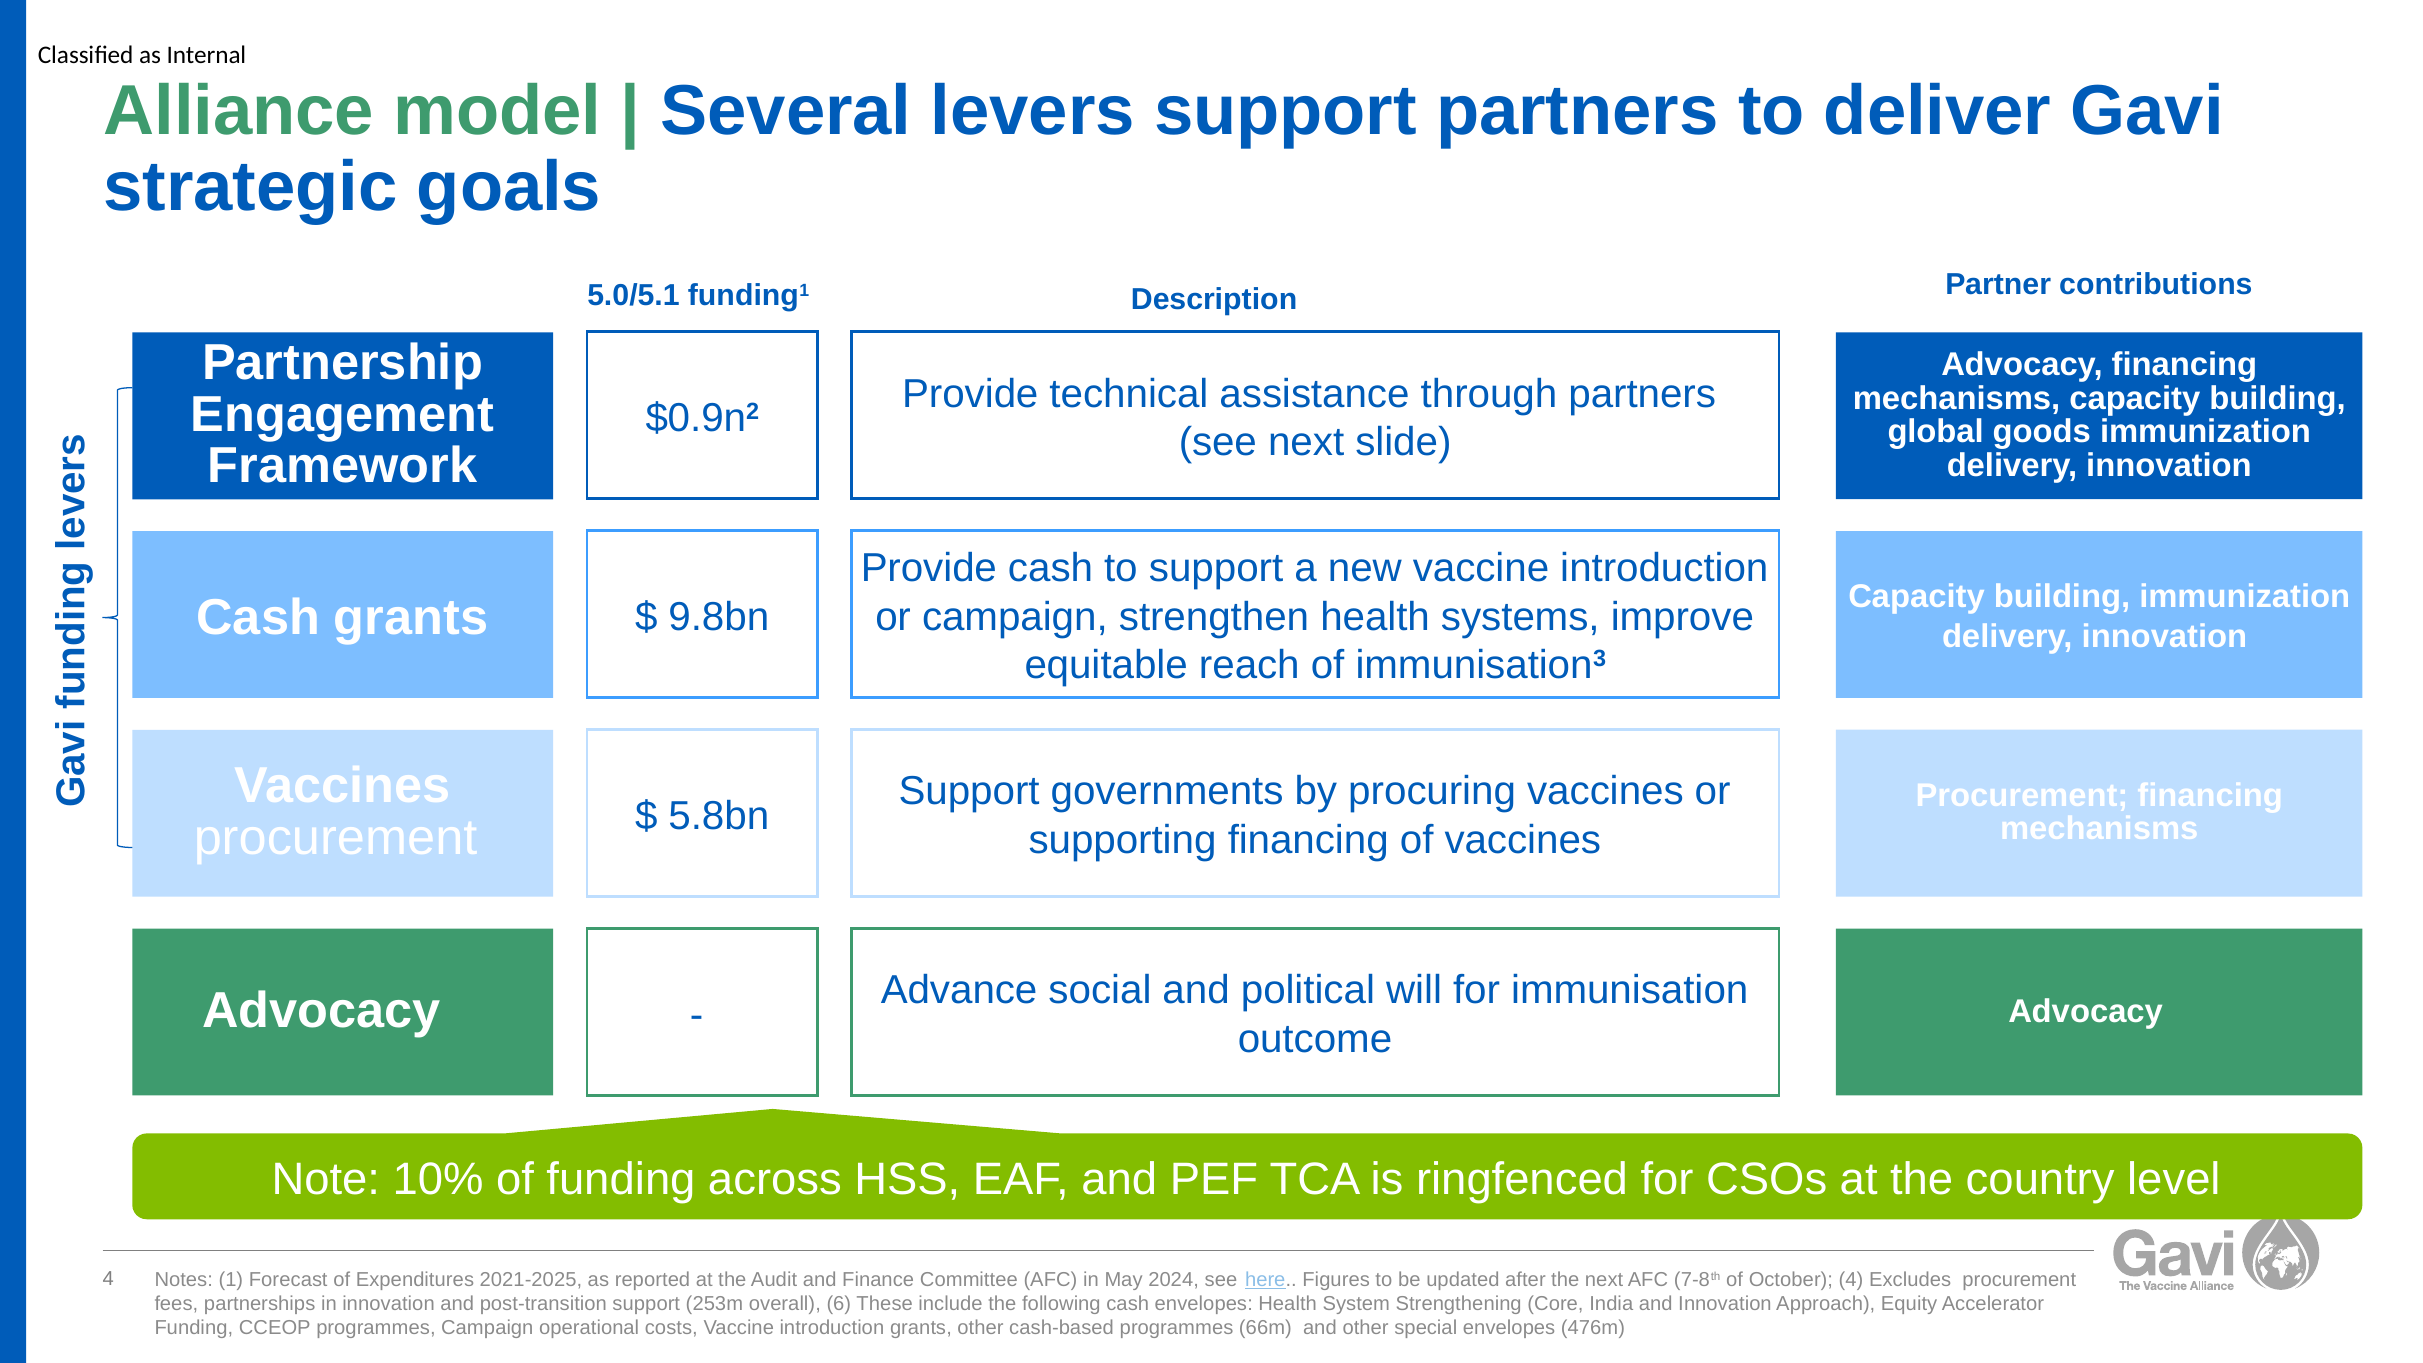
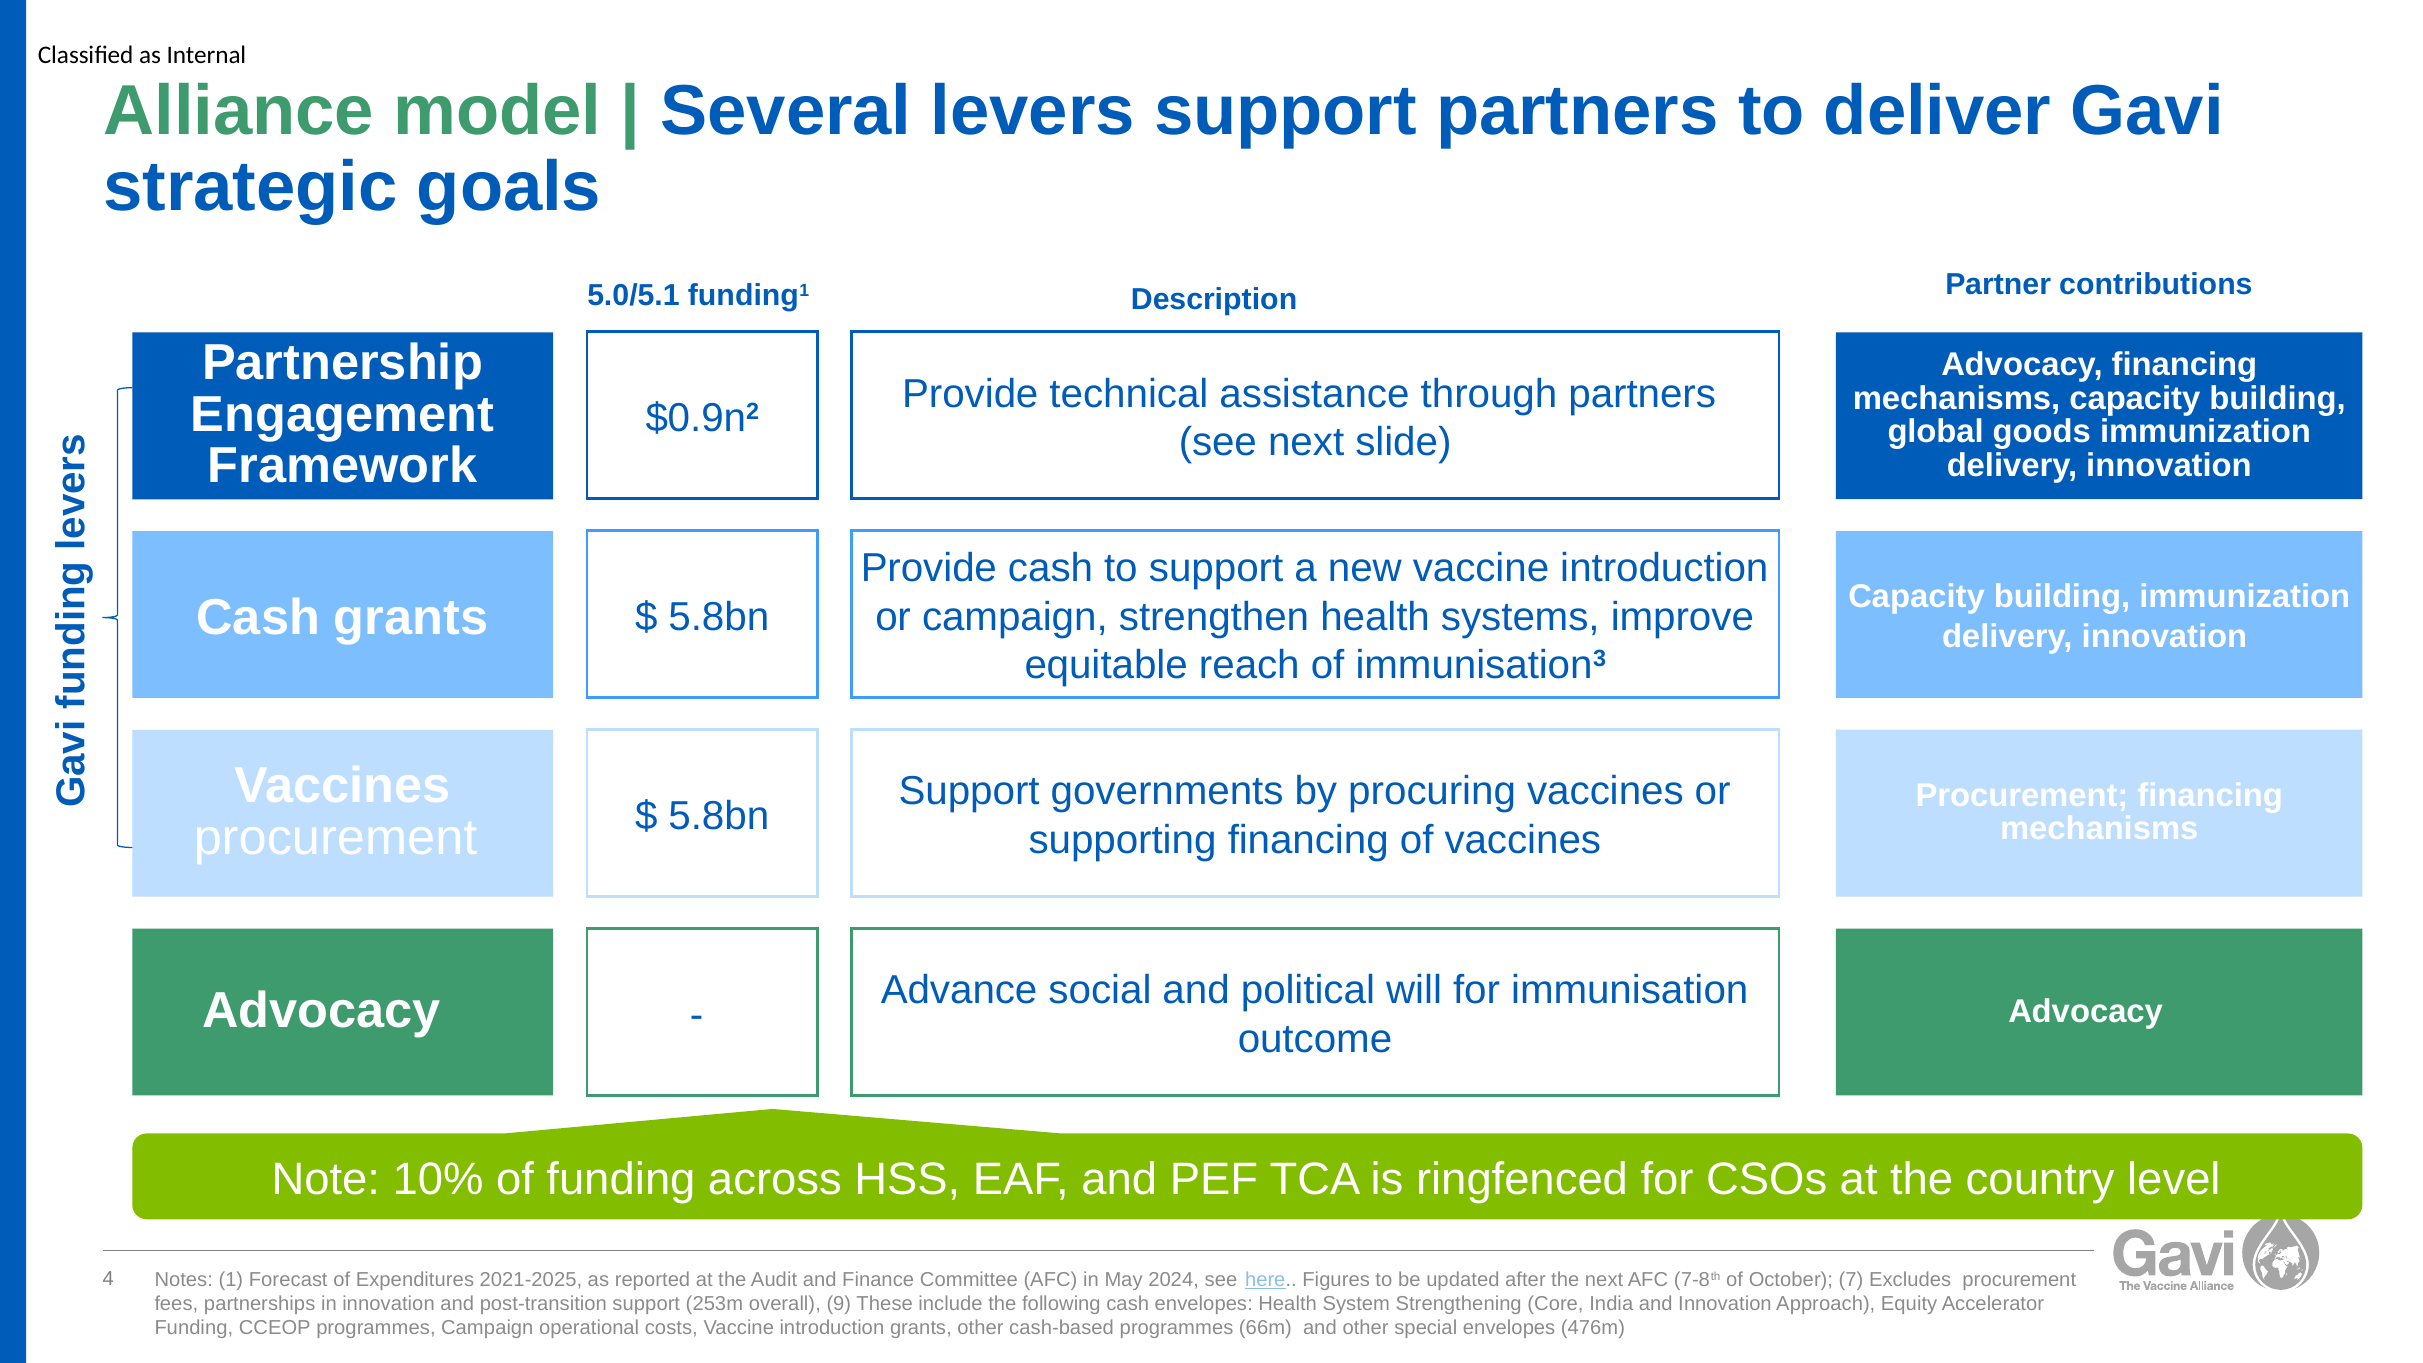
9.8bn at (719, 617): 9.8bn -> 5.8bn
October 4: 4 -> 7
6: 6 -> 9
